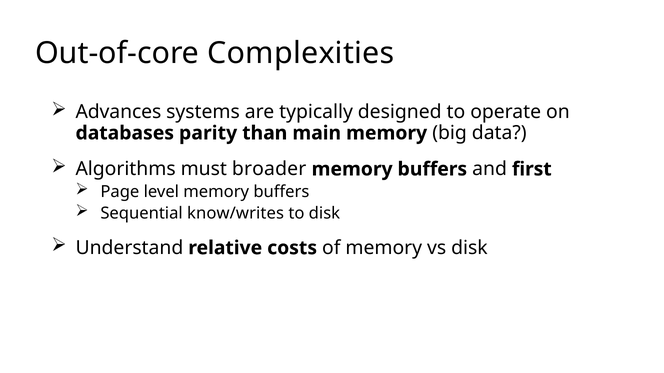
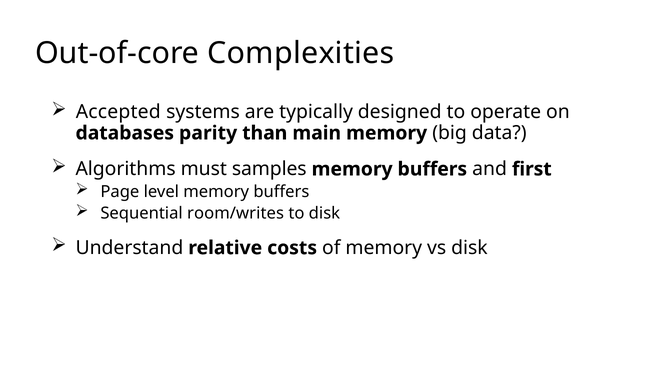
Advances: Advances -> Accepted
broader: broader -> samples
know/writes: know/writes -> room/writes
